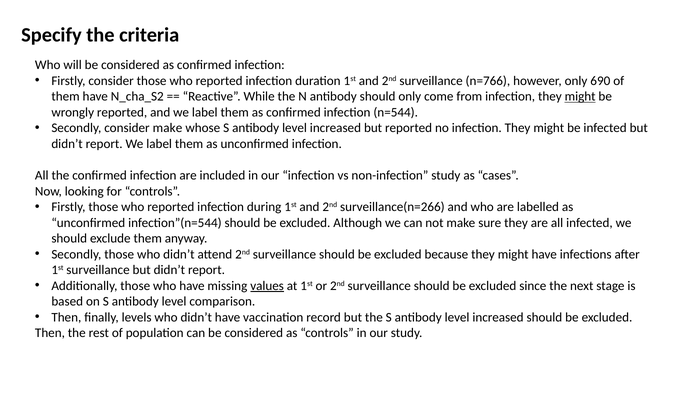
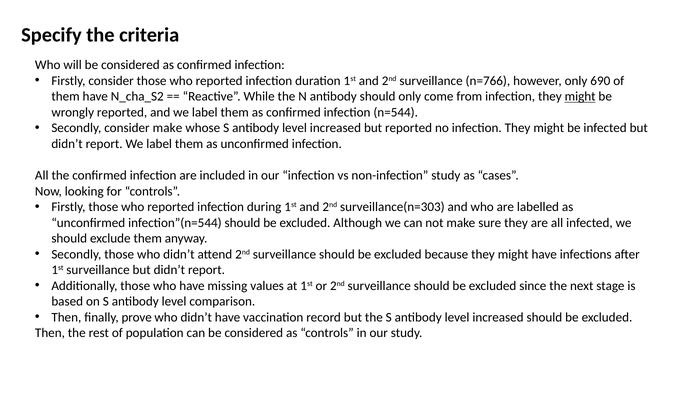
surveillance(n=266: surveillance(n=266 -> surveillance(n=303
values underline: present -> none
levels: levels -> prove
